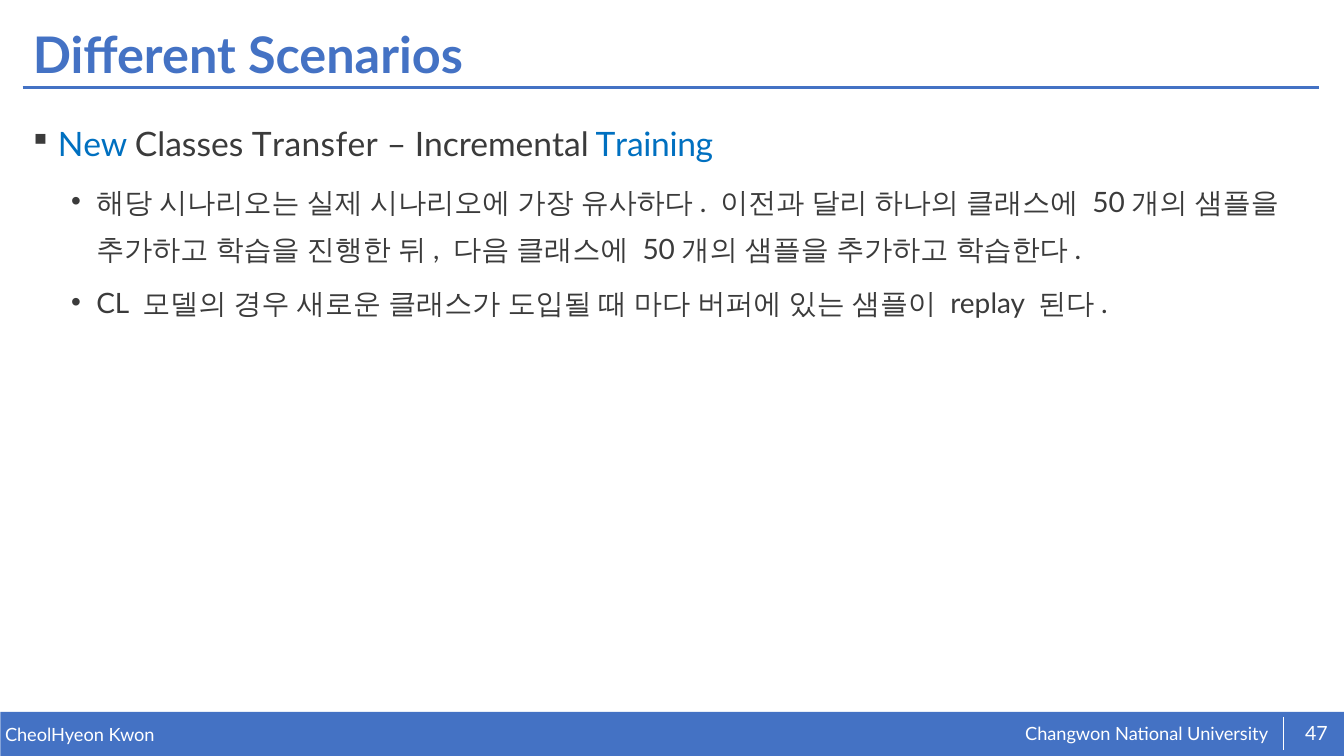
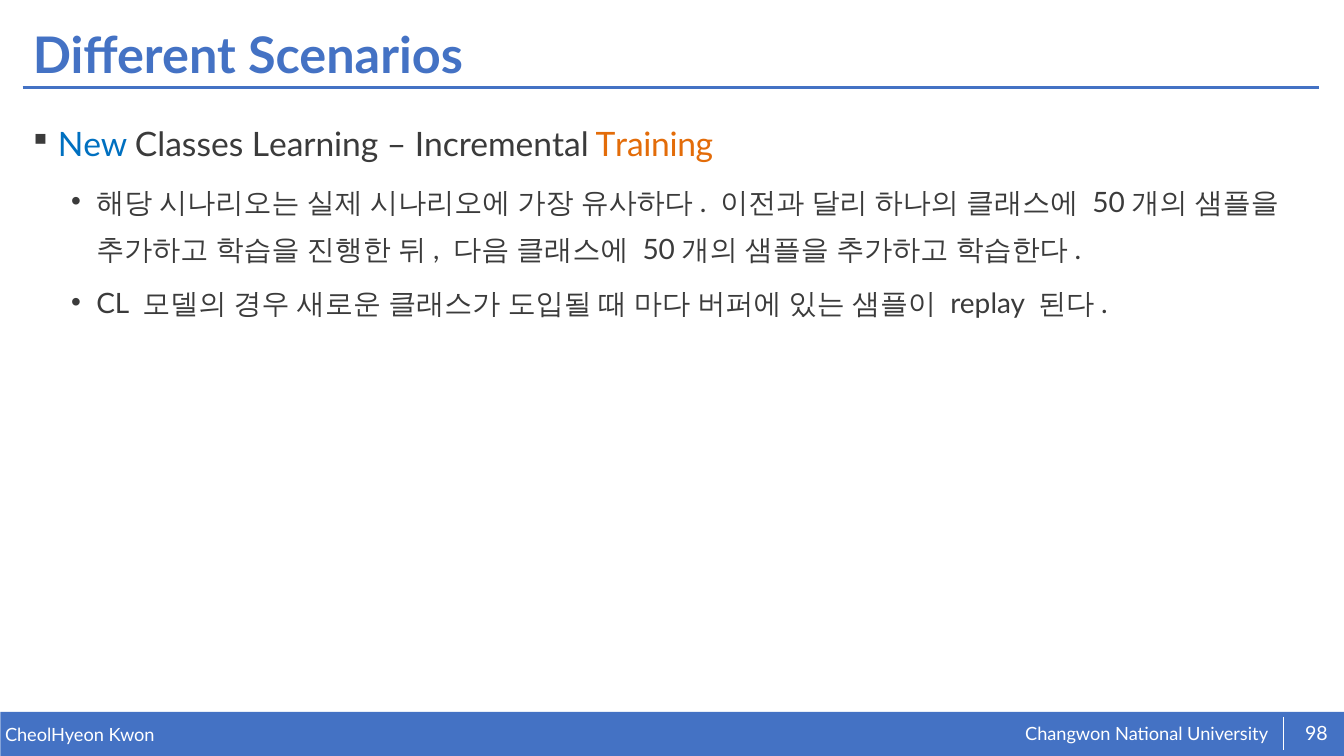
Transfer: Transfer -> Learning
Training colour: blue -> orange
47: 47 -> 98
